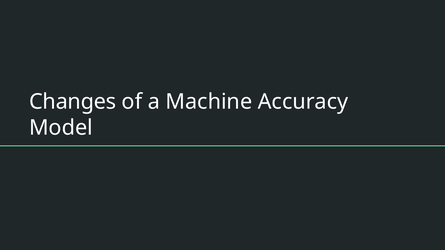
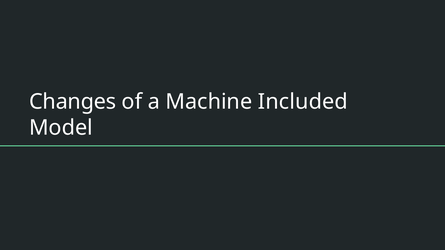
Accuracy: Accuracy -> Included
